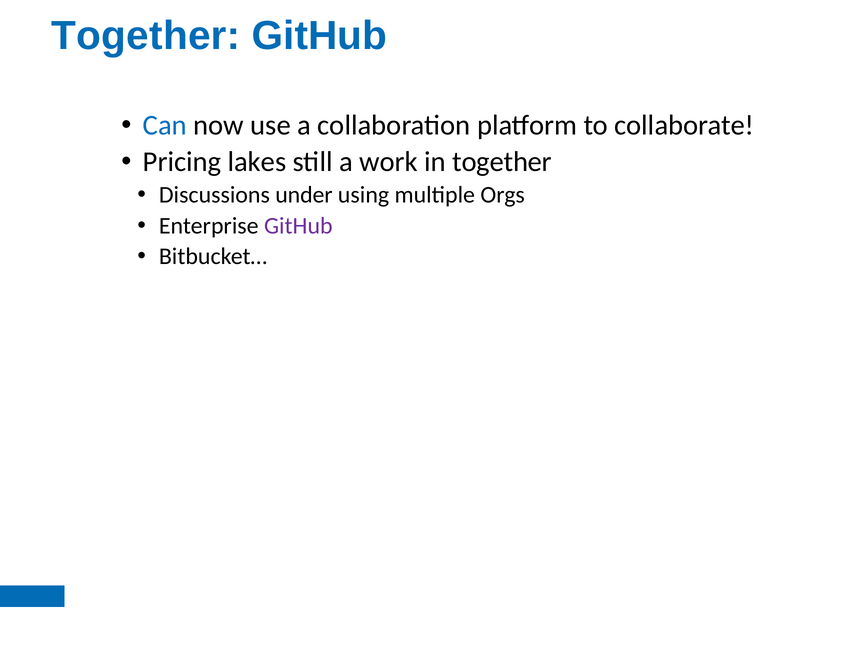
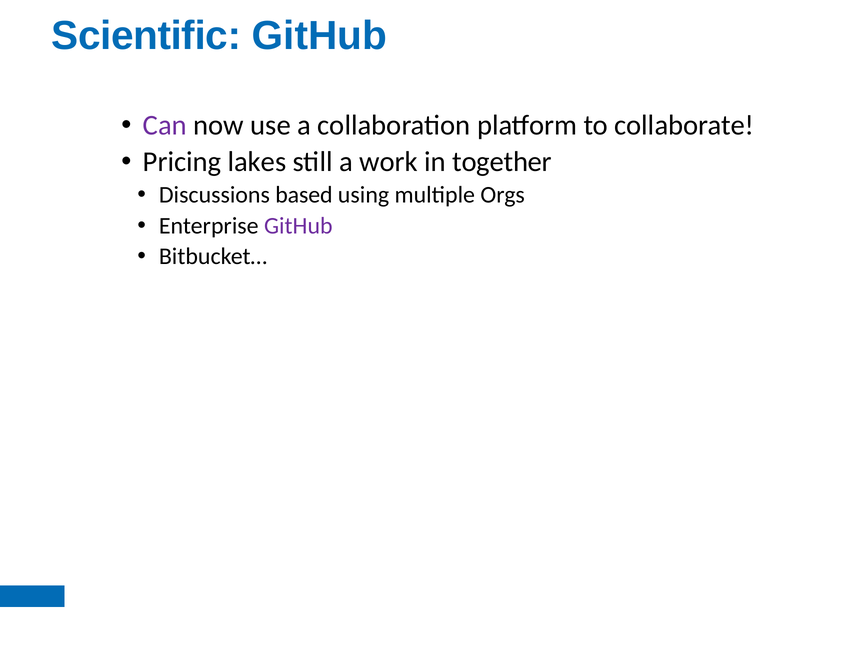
Together at (146, 36): Together -> Scientific
Can colour: blue -> purple
under: under -> based
